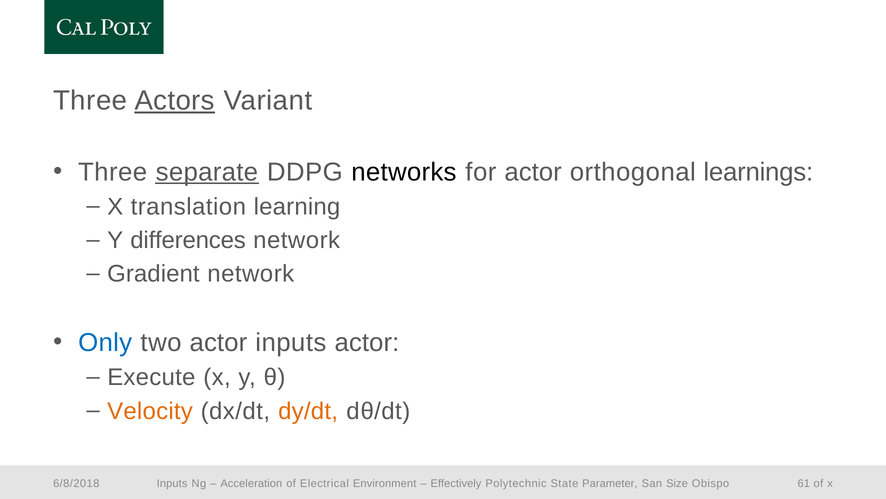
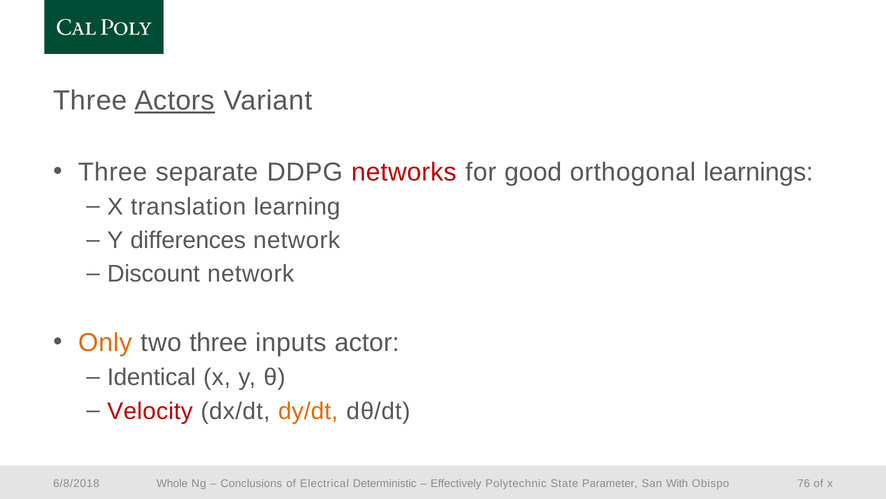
separate underline: present -> none
networks colour: black -> red
for actor: actor -> good
Gradient: Gradient -> Discount
Only colour: blue -> orange
two actor: actor -> three
Execute: Execute -> Identical
Velocity colour: orange -> red
Inputs at (172, 483): Inputs -> Whole
Acceleration: Acceleration -> Conclusions
Environment: Environment -> Deterministic
Size: Size -> With
61: 61 -> 76
